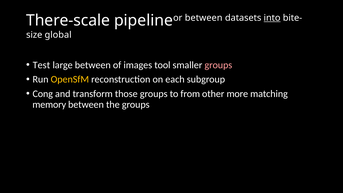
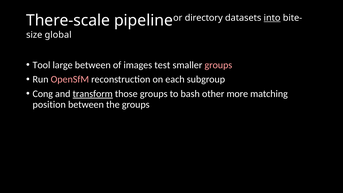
pipelineor between: between -> directory
Test: Test -> Tool
tool: tool -> test
OpenSfM colour: yellow -> pink
transform underline: none -> present
from: from -> bash
memory: memory -> position
